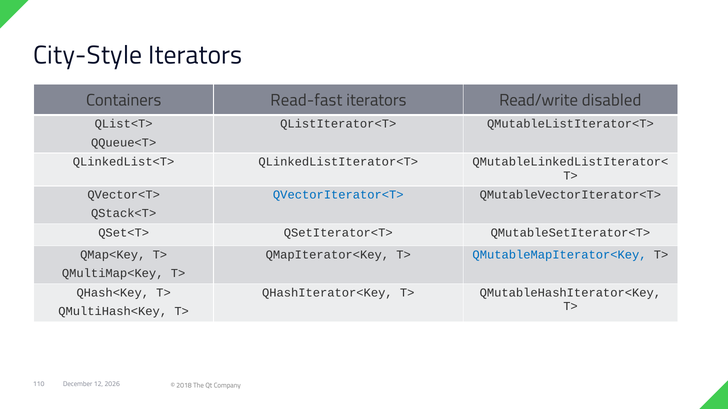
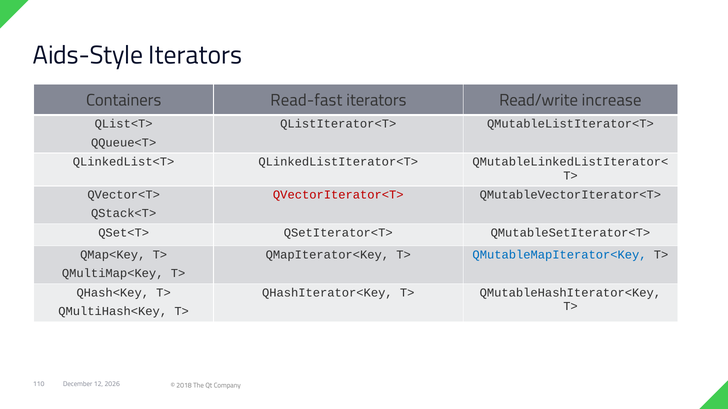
City-Style: City-Style -> Aids-Style
disabled: disabled -> increase
QVectorIterator<T> colour: blue -> red
